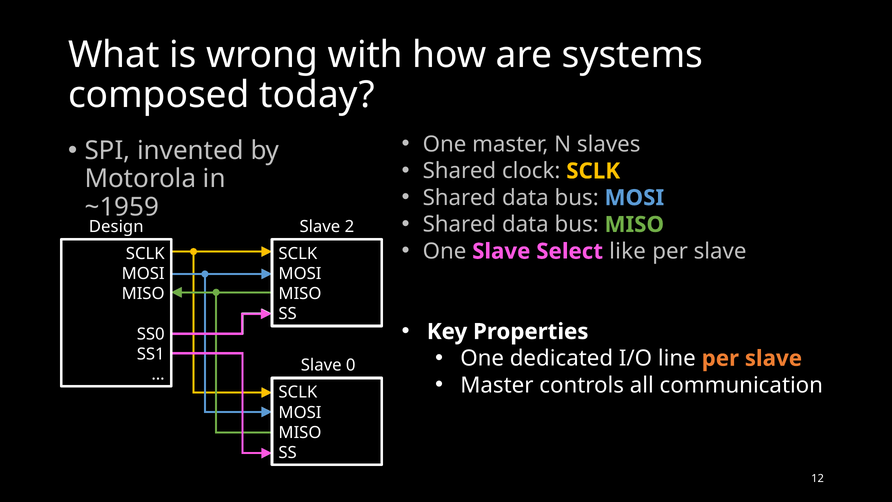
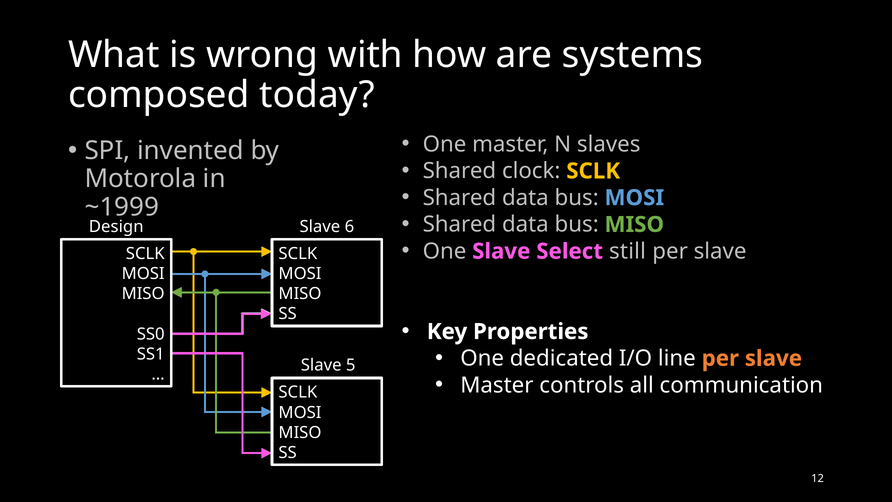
~1959: ~1959 -> ~1999
2: 2 -> 6
like: like -> still
0: 0 -> 5
